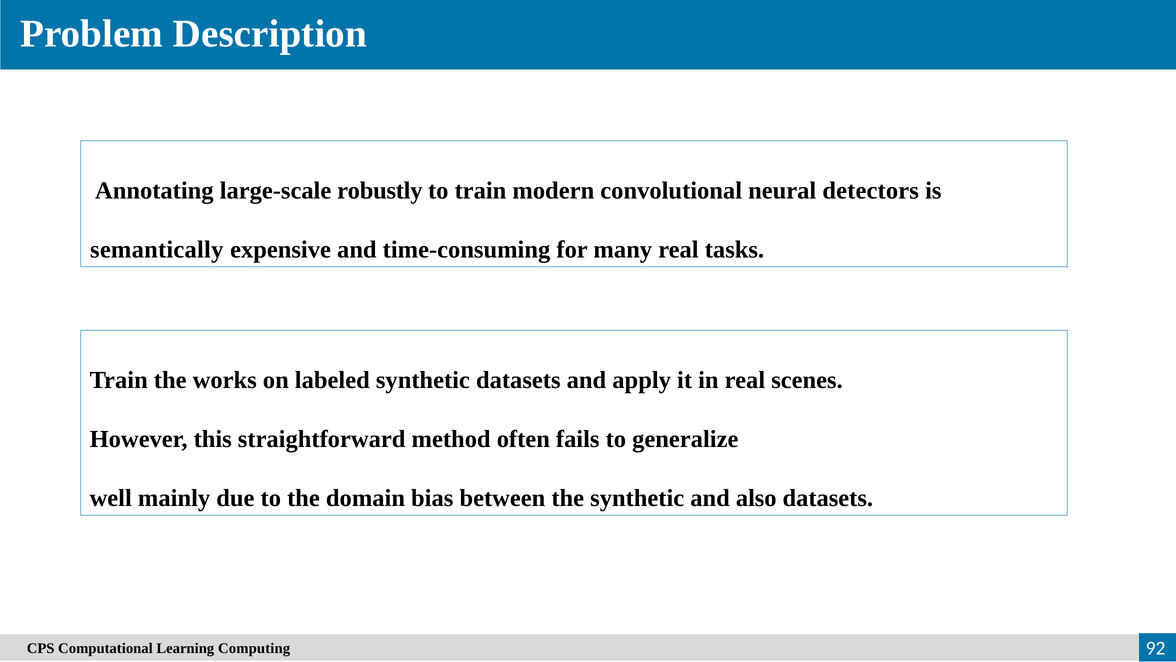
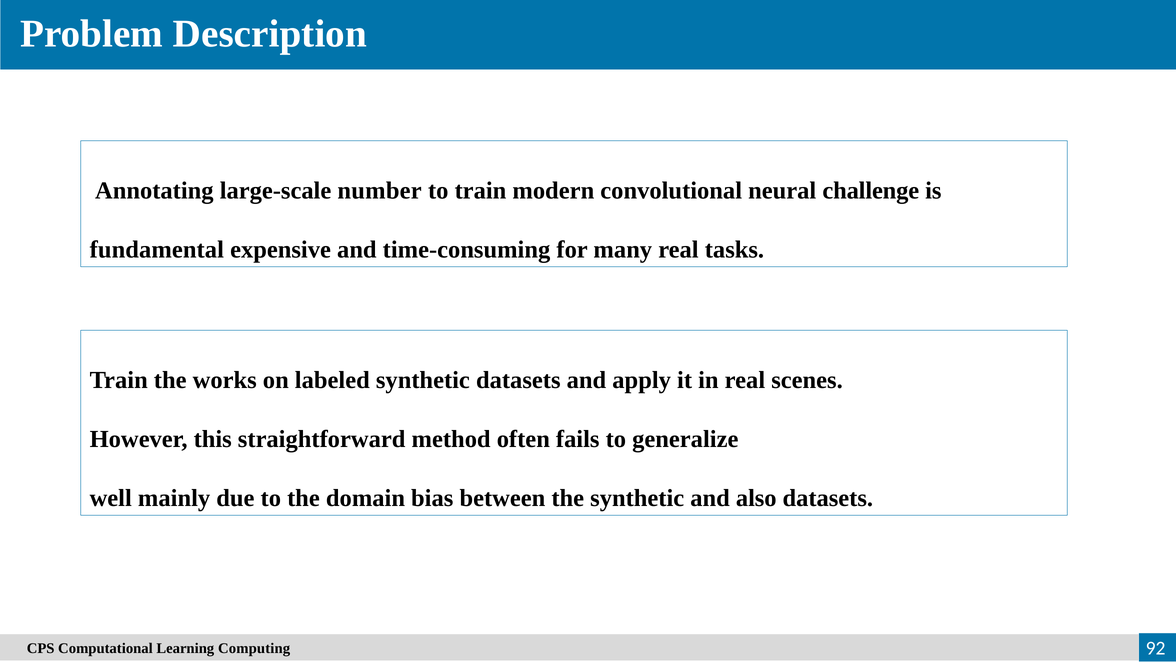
robustly: robustly -> number
detectors: detectors -> challenge
semantically: semantically -> fundamental
